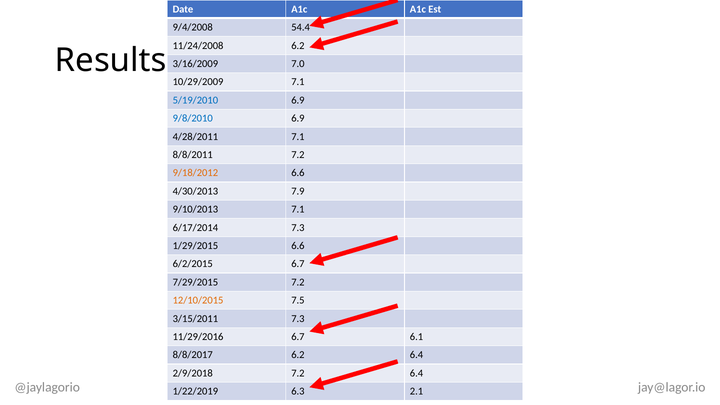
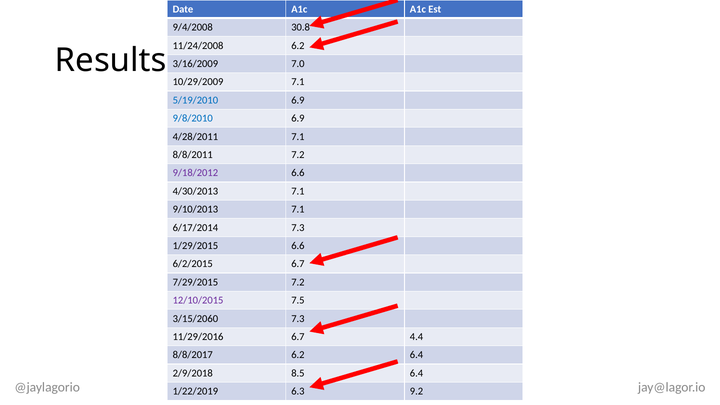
54.4: 54.4 -> 30.8
9/18/2012 colour: orange -> purple
4/30/2013 7.9: 7.9 -> 7.1
12/10/2015 colour: orange -> purple
3/15/2011: 3/15/2011 -> 3/15/2060
6.1: 6.1 -> 4.4
2/9/2018 7.2: 7.2 -> 8.5
2.1: 2.1 -> 9.2
